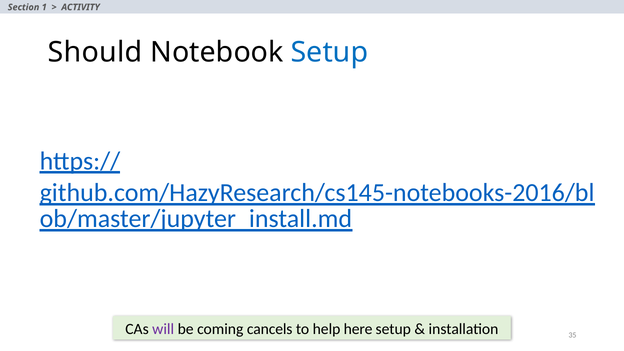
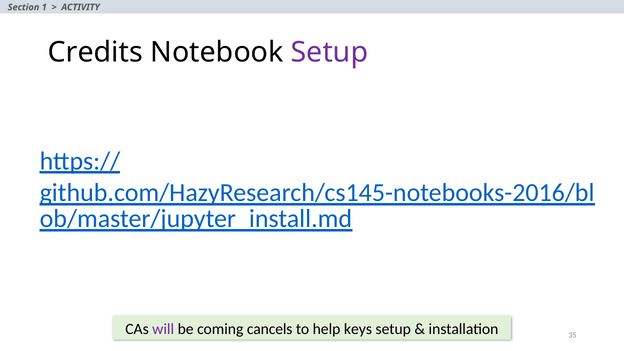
Should: Should -> Credits
Setup at (329, 52) colour: blue -> purple
here: here -> keys
